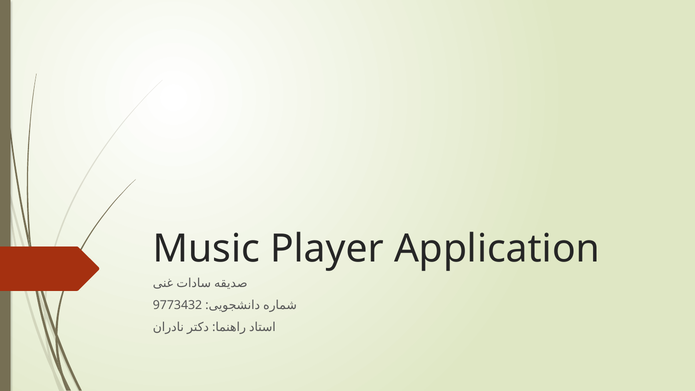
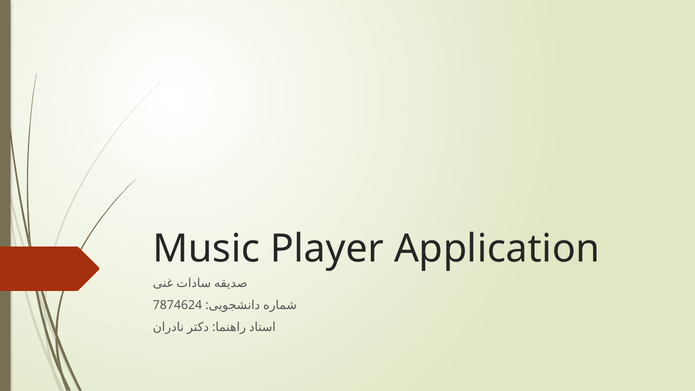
9773432: 9773432 -> 7874624
